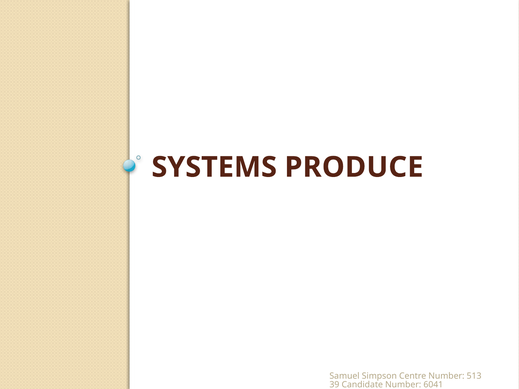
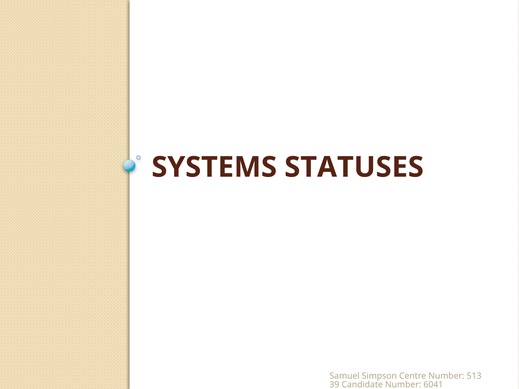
PRODUCE: PRODUCE -> STATUSES
